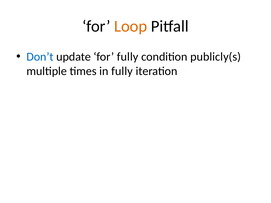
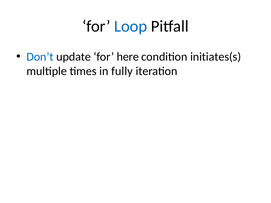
Loop colour: orange -> blue
for fully: fully -> here
publicly(s: publicly(s -> initiates(s
